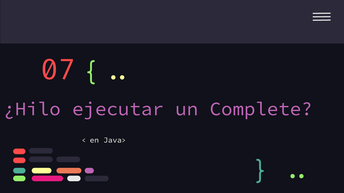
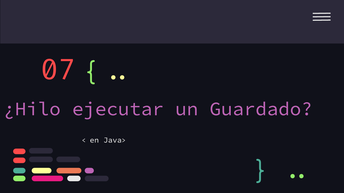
Complete: Complete -> Guardado
